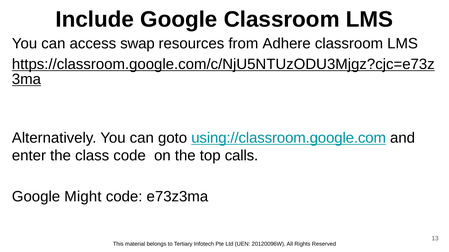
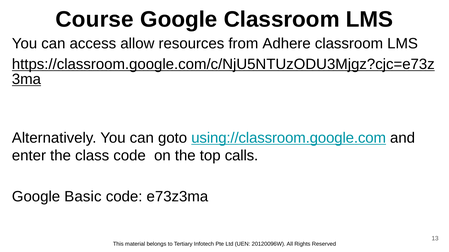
Include: Include -> Course
swap: swap -> allow
Might: Might -> Basic
